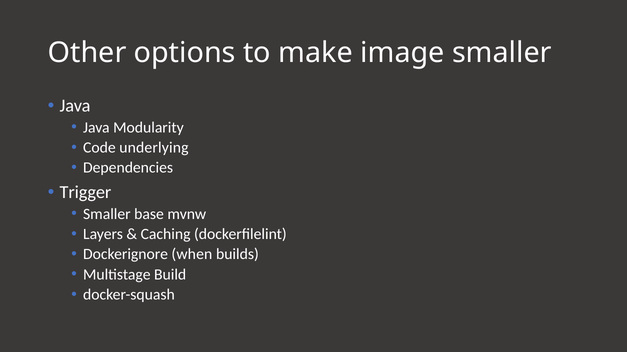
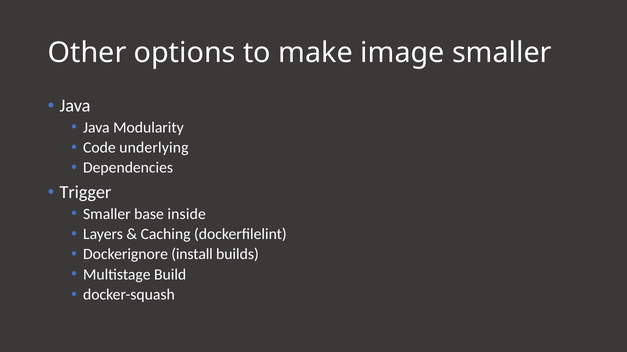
mvnw: mvnw -> inside
when: when -> install
